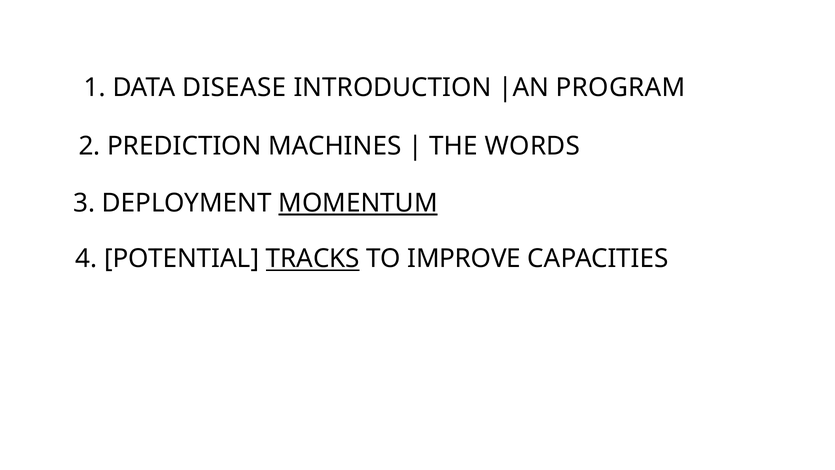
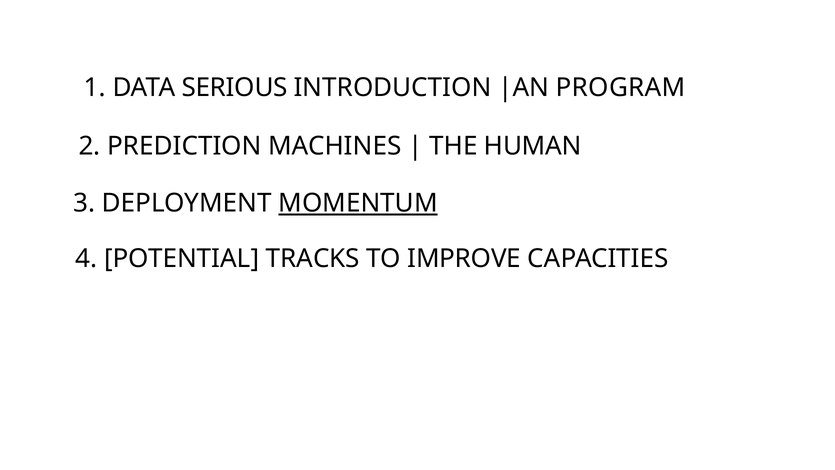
DISEASE: DISEASE -> SERIOUS
WORDS: WORDS -> HUMAN
TRACKS underline: present -> none
